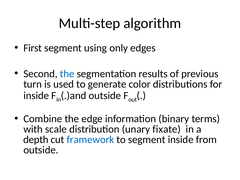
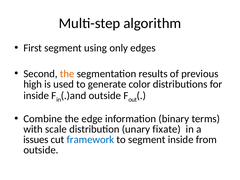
the at (67, 74) colour: blue -> orange
turn: turn -> high
depth: depth -> issues
